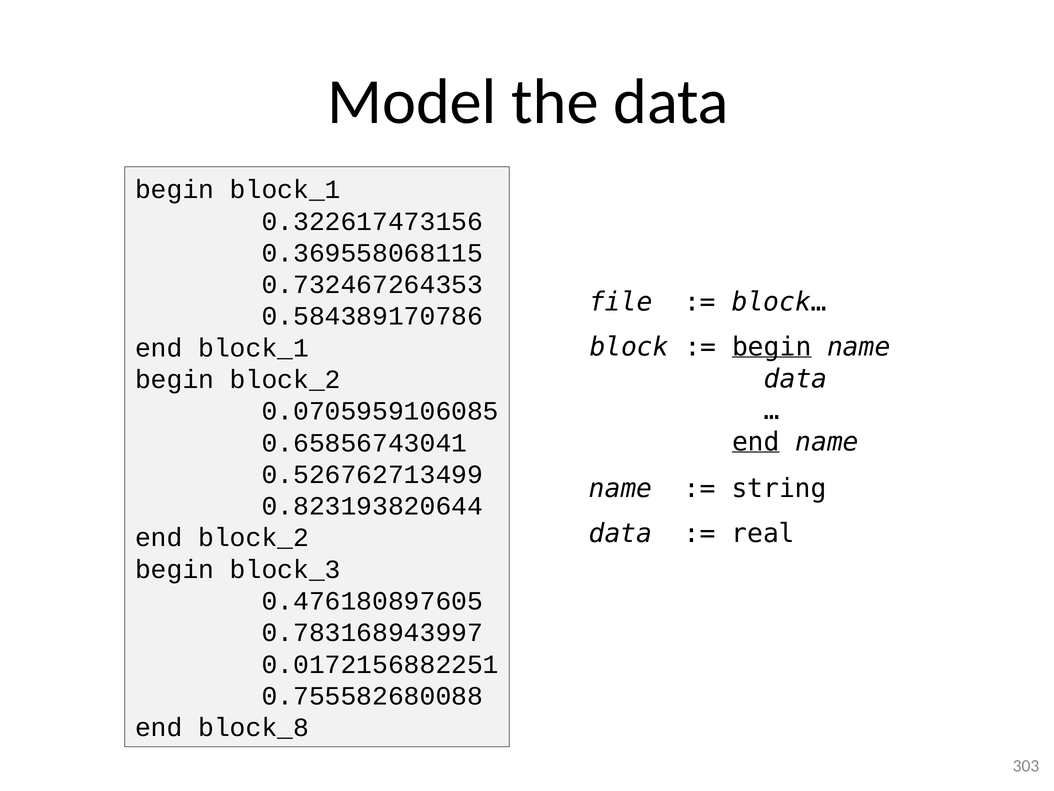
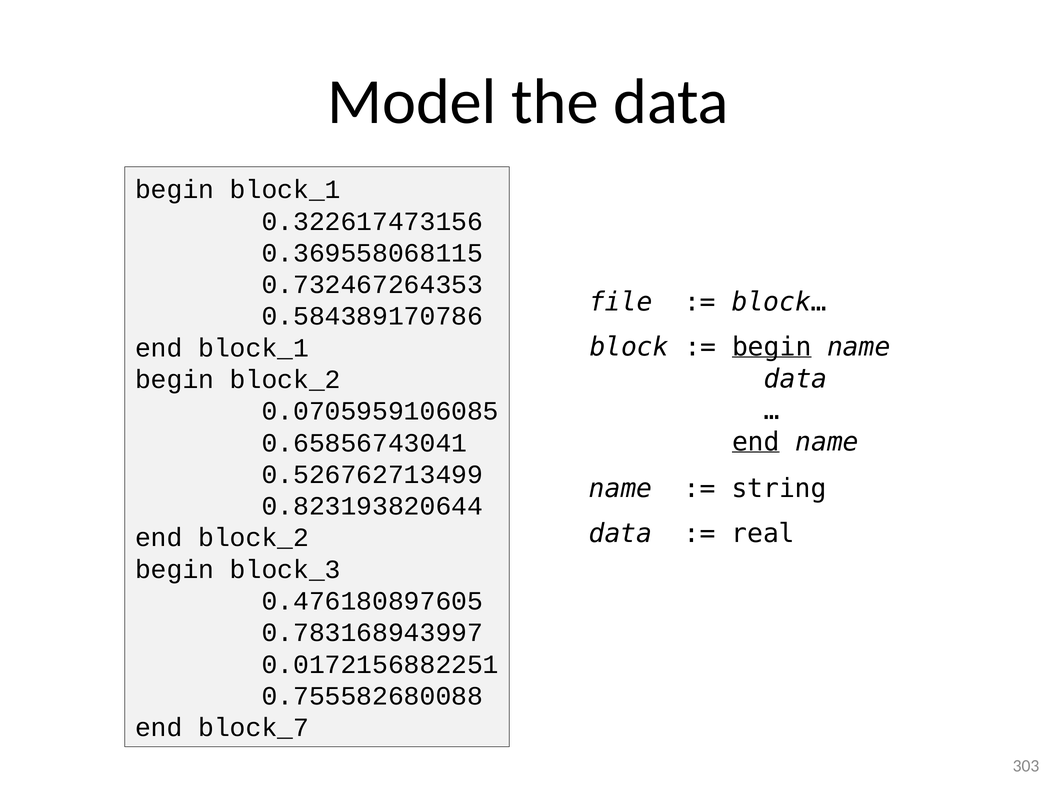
block_8: block_8 -> block_7
